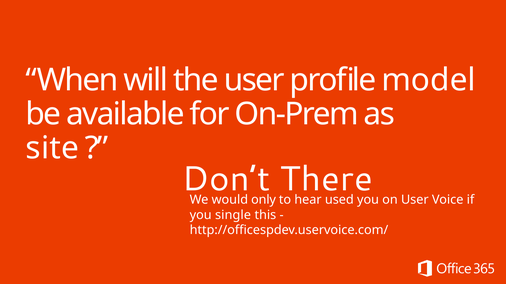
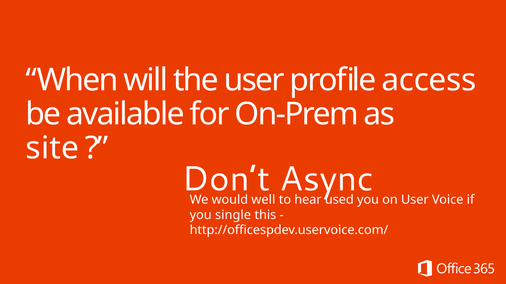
model: model -> access
There: There -> Async
only: only -> well
